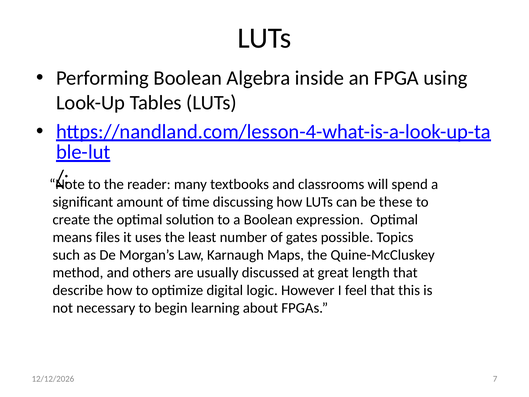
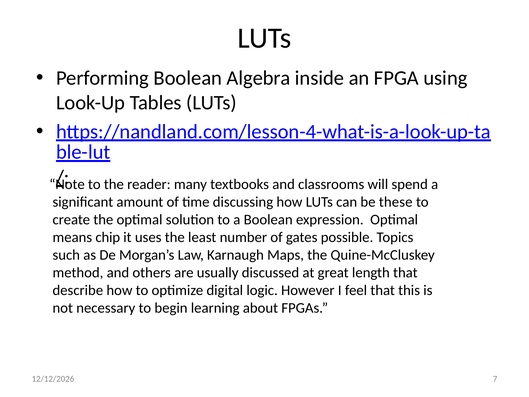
files: files -> chip
